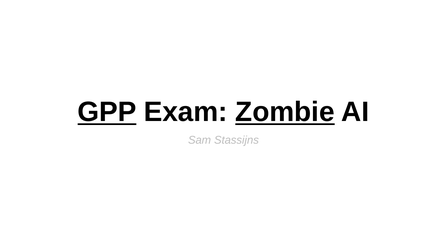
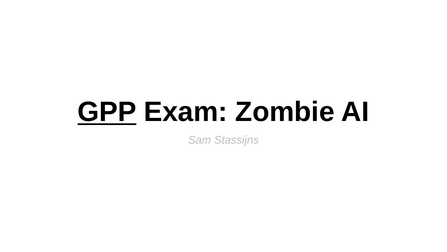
Zombie underline: present -> none
